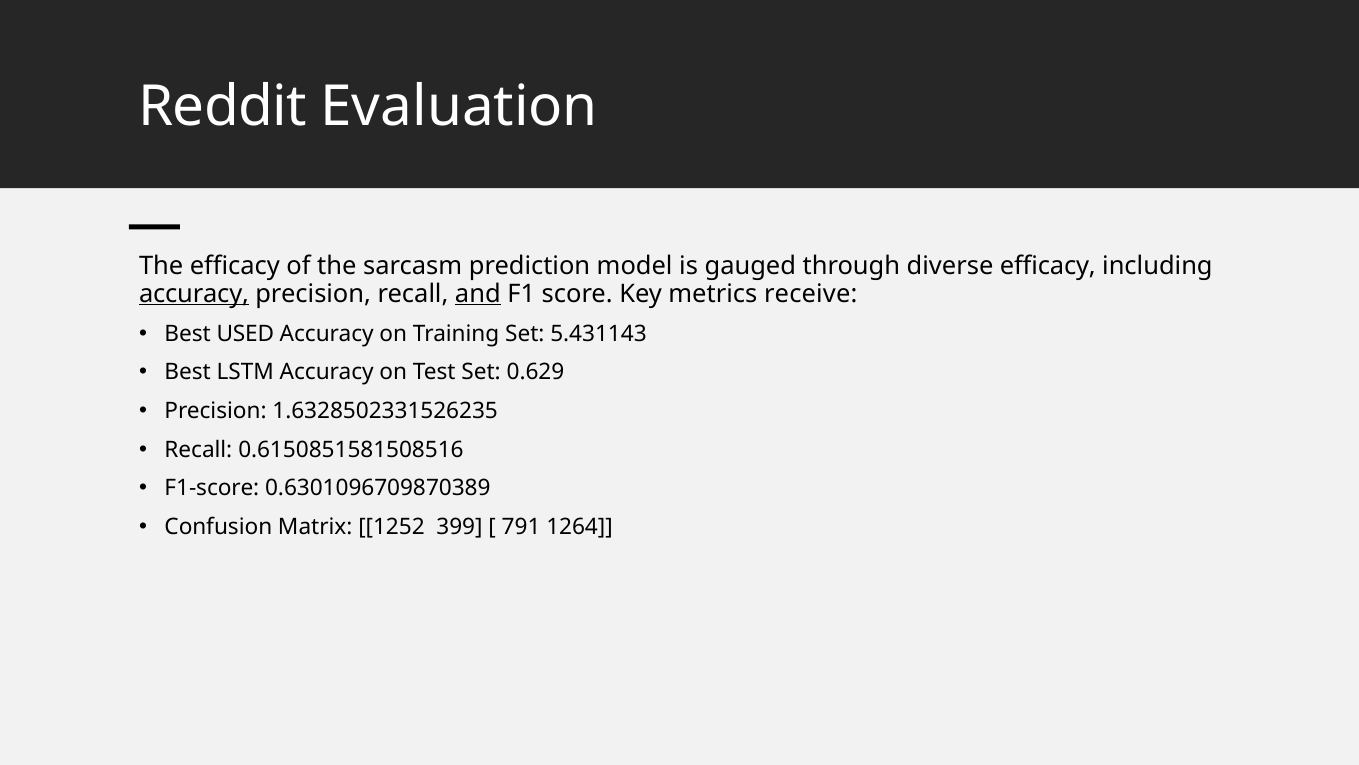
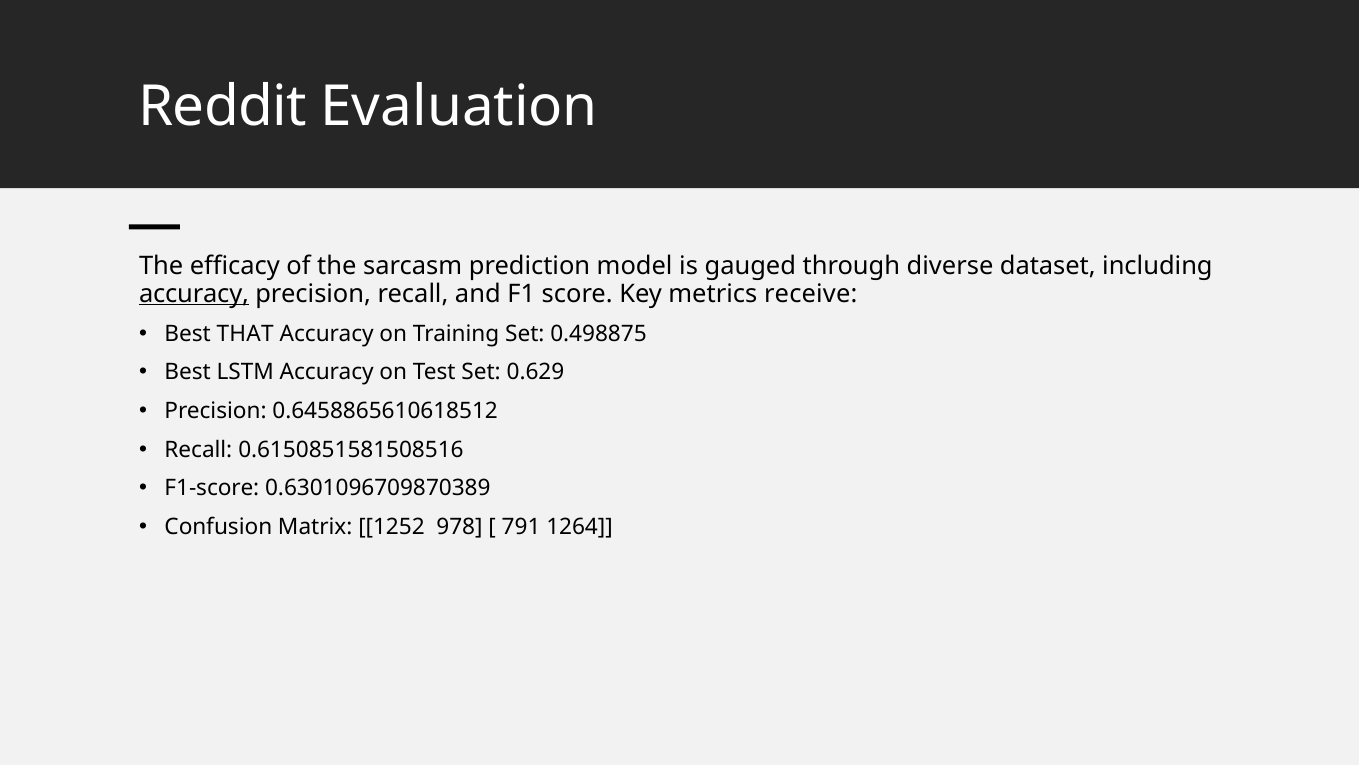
diverse efficacy: efficacy -> dataset
and underline: present -> none
USED: USED -> THAT
5.431143: 5.431143 -> 0.498875
1.6328502331526235: 1.6328502331526235 -> 0.6458865610618512
399: 399 -> 978
